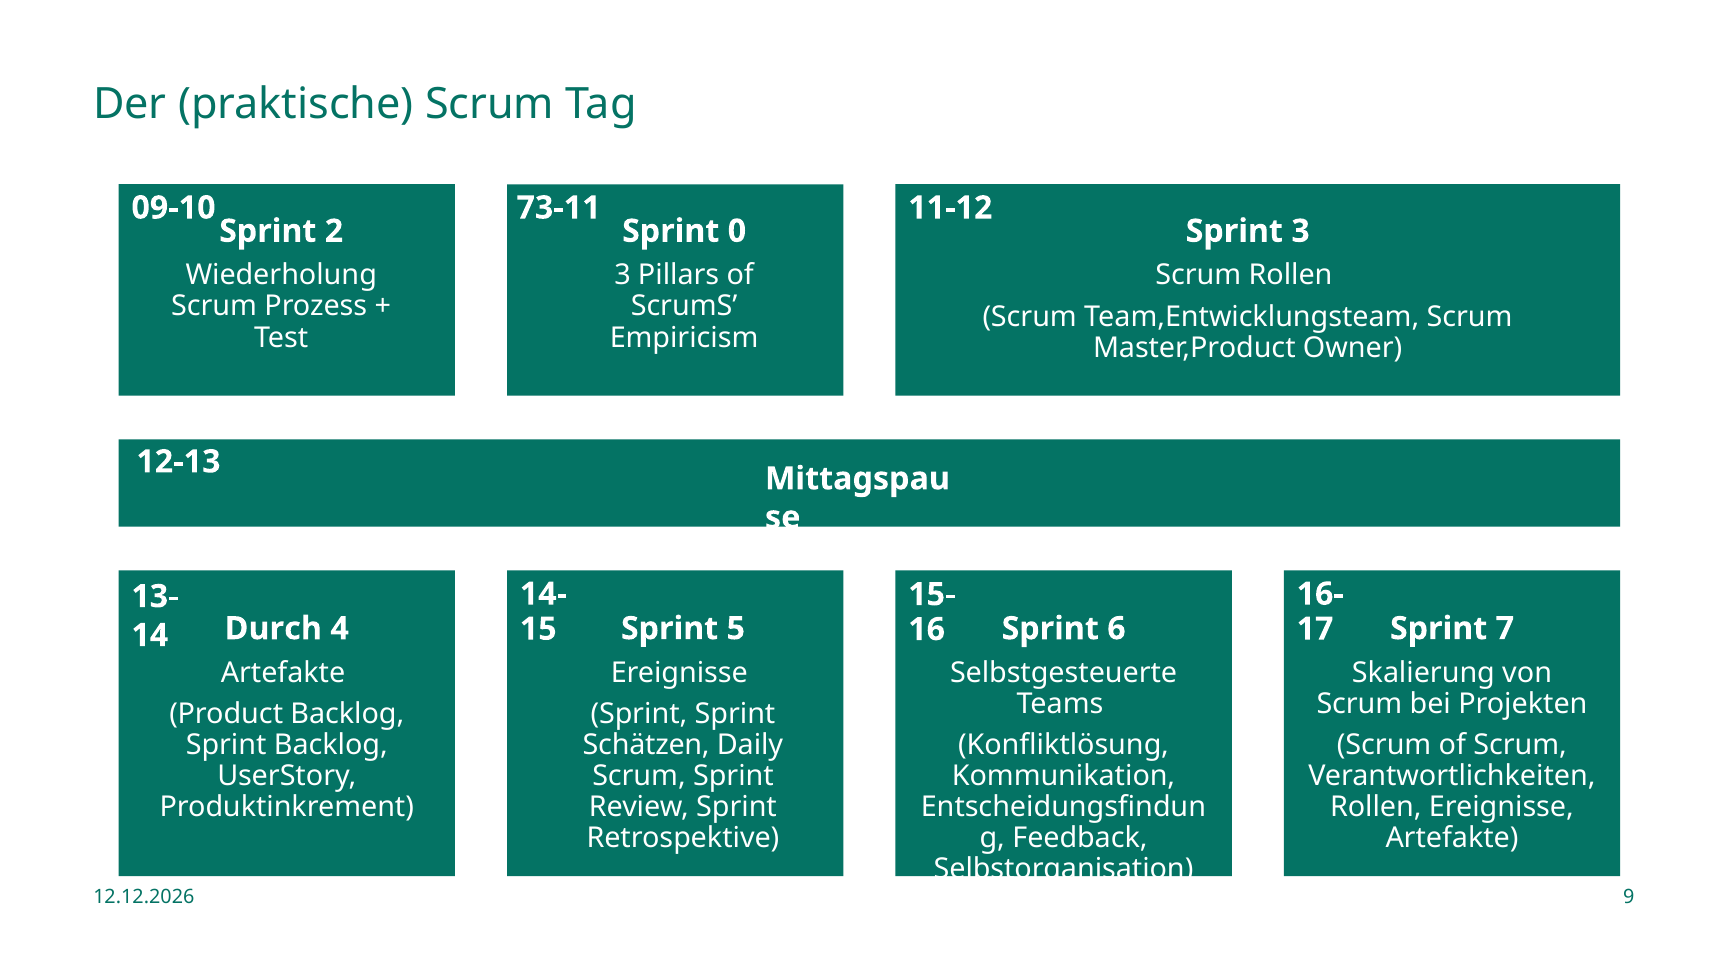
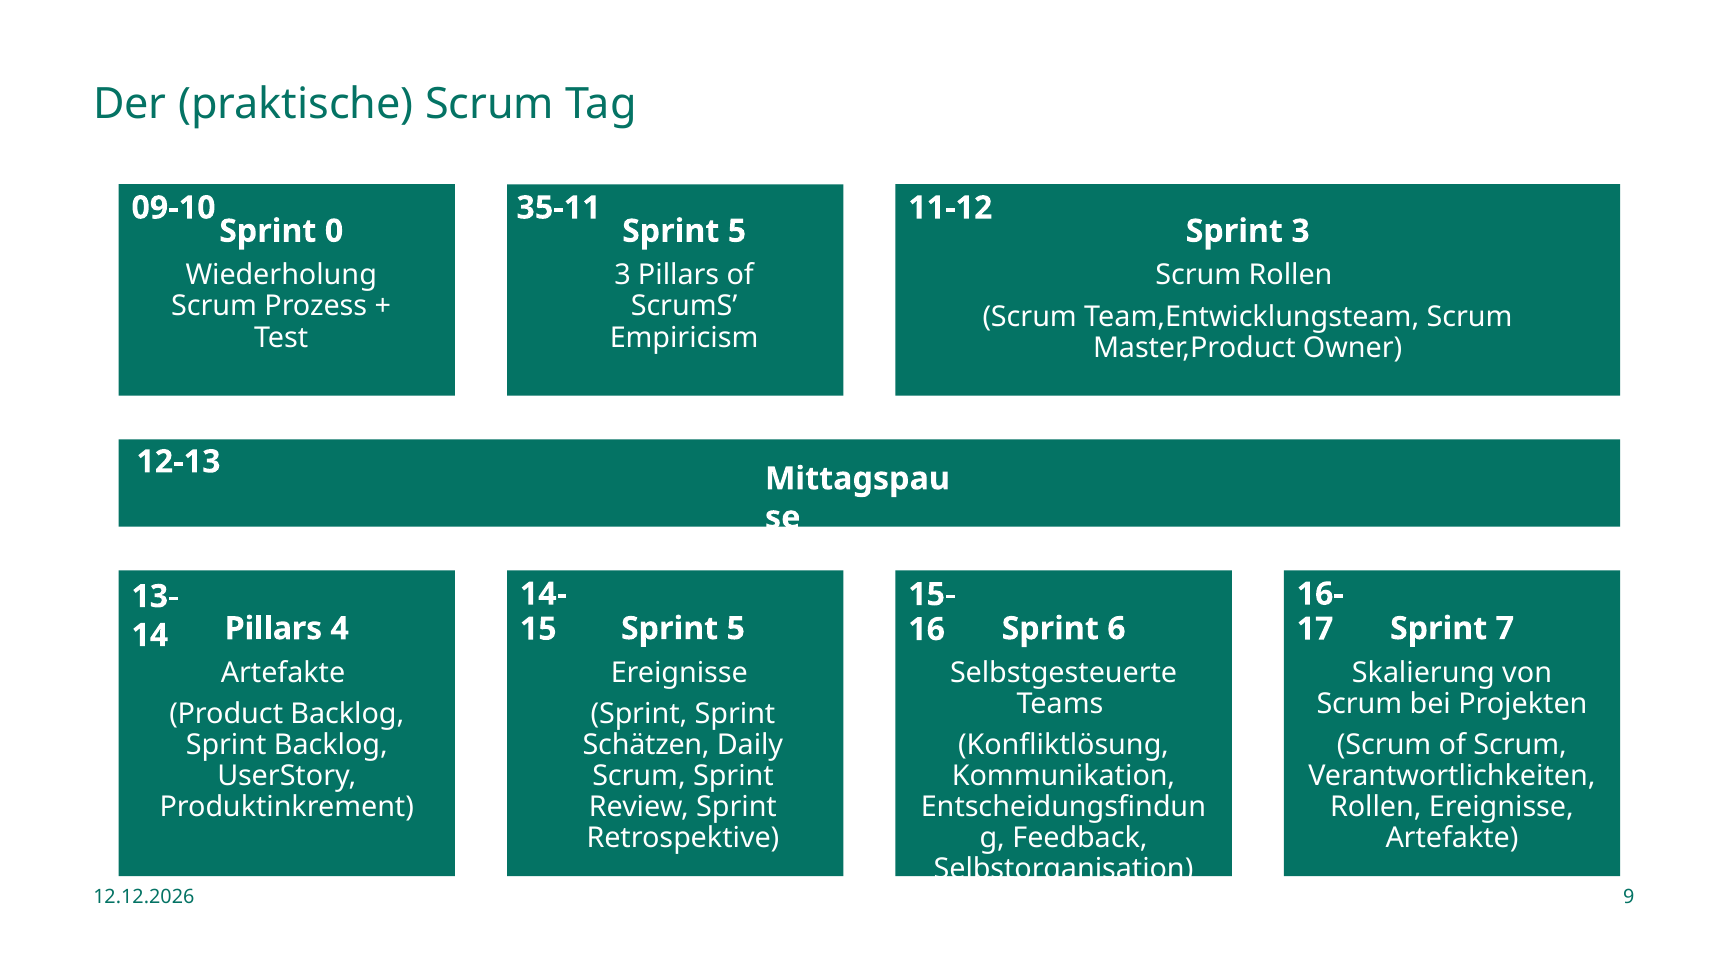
73-11: 73-11 -> 35-11
2: 2 -> 0
0 at (737, 231): 0 -> 5
Durch at (273, 629): Durch -> Pillars
